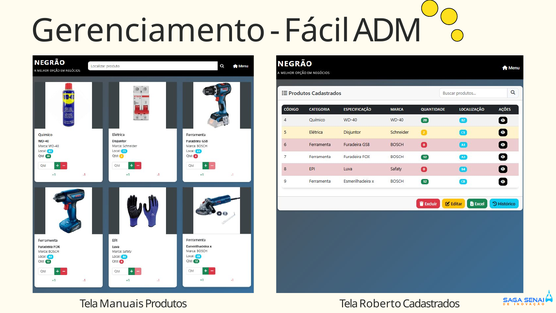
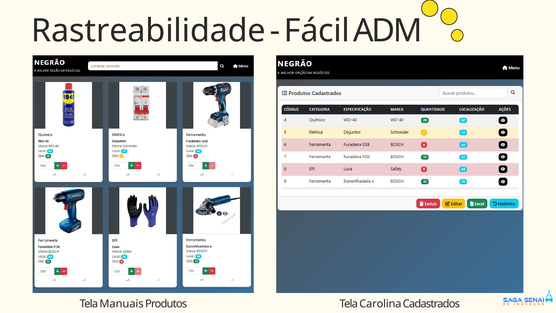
Gerenciamento: Gerenciamento -> Rastreabilidade
Roberto: Roberto -> Carolina
